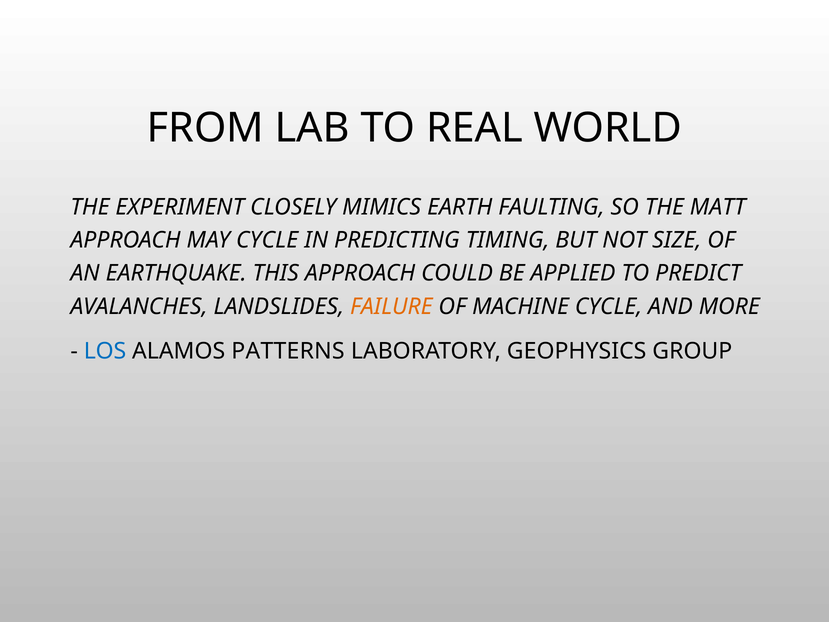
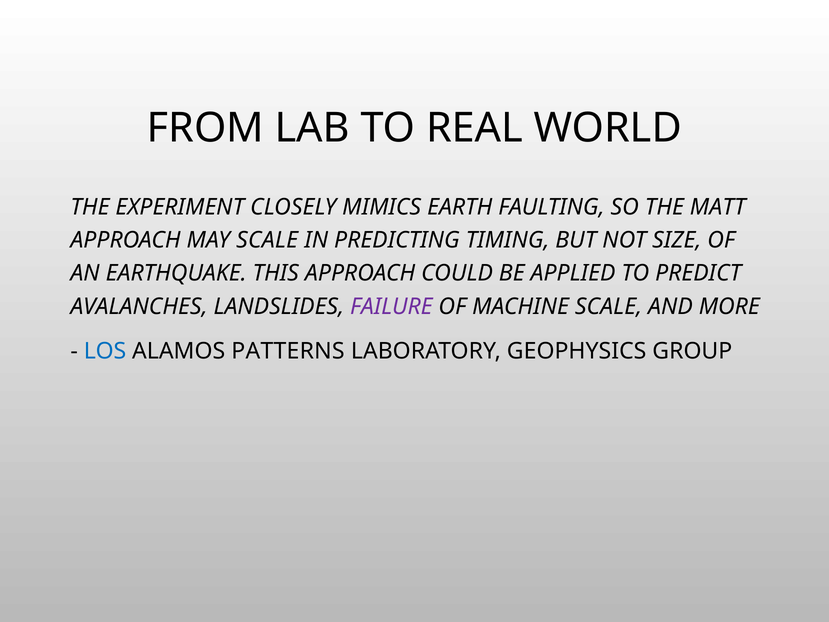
MAY CYCLE: CYCLE -> SCALE
FAILURE colour: orange -> purple
MACHINE CYCLE: CYCLE -> SCALE
